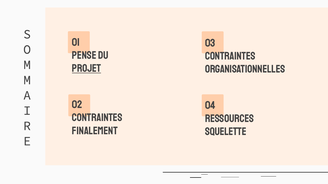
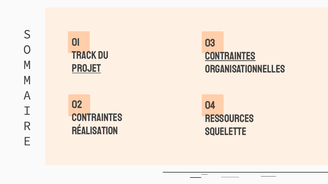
Pense: Pense -> Track
Contraintes at (230, 56) underline: none -> present
finalement: finalement -> réalisation
